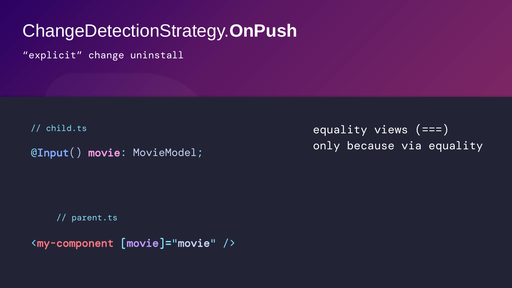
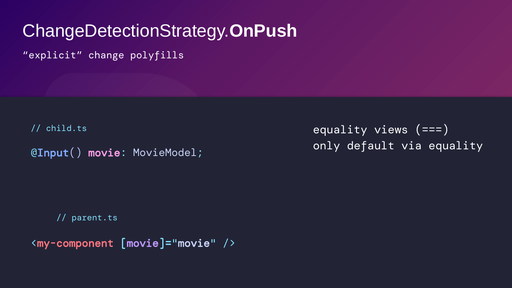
uninstall: uninstall -> polyfills
because: because -> default
